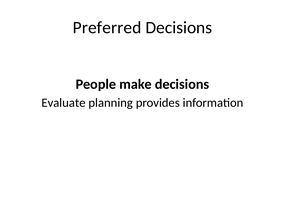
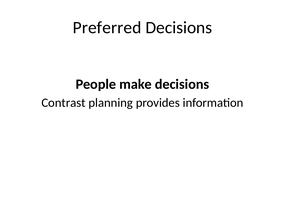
Evaluate: Evaluate -> Contrast
